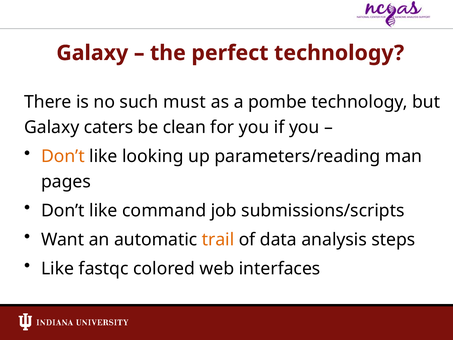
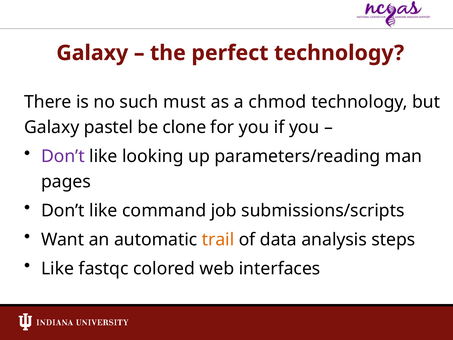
pombe: pombe -> chmod
caters: caters -> pastel
clean: clean -> clone
Don’t at (63, 156) colour: orange -> purple
